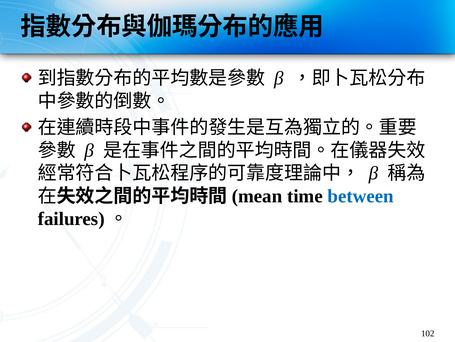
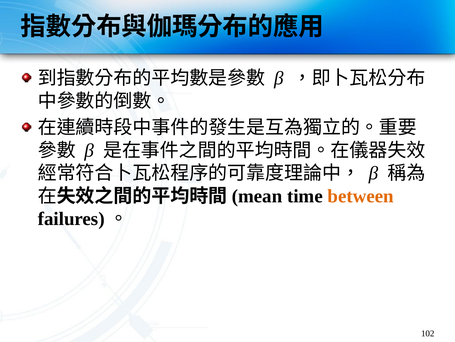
between colour: blue -> orange
